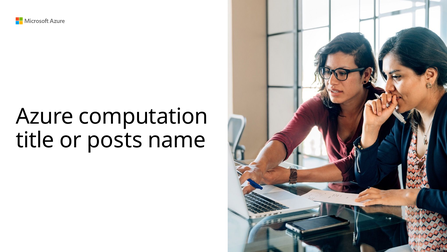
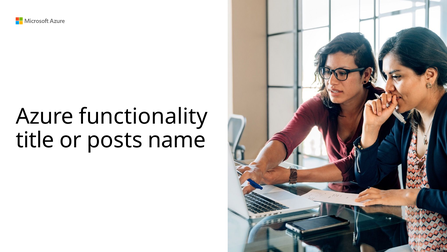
computation: computation -> functionality
